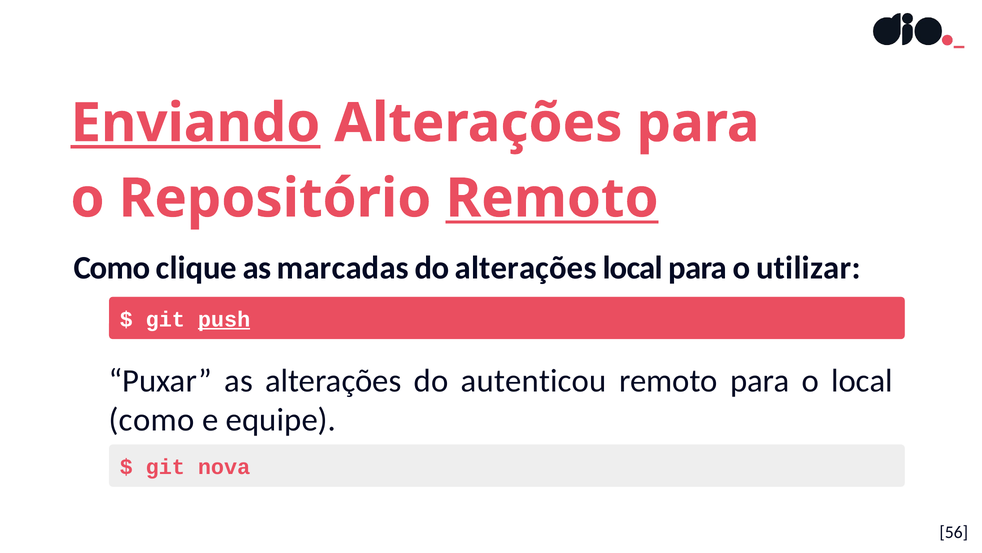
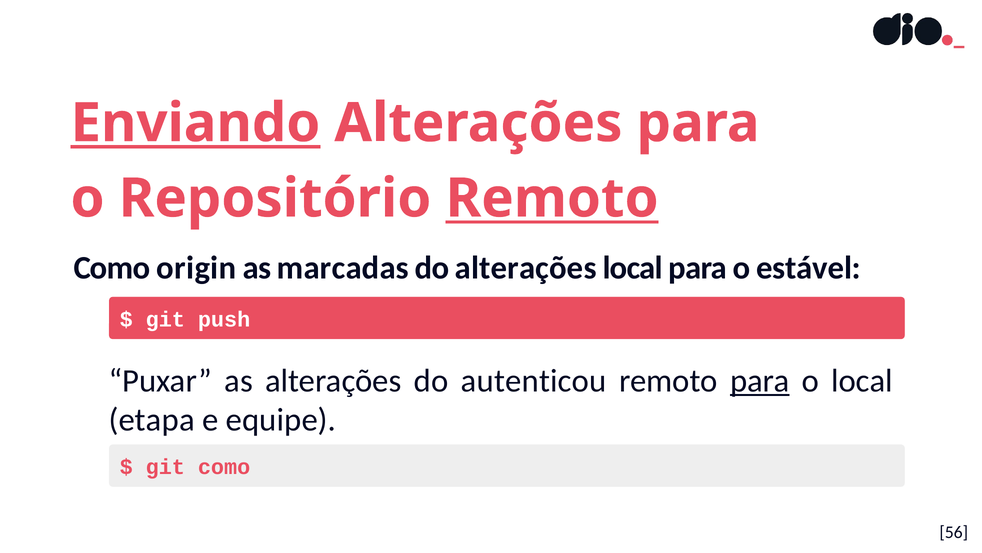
clique: clique -> origin
utilizar: utilizar -> estável
push underline: present -> none
para at (760, 380) underline: none -> present
como at (152, 420): como -> etapa
git nova: nova -> como
